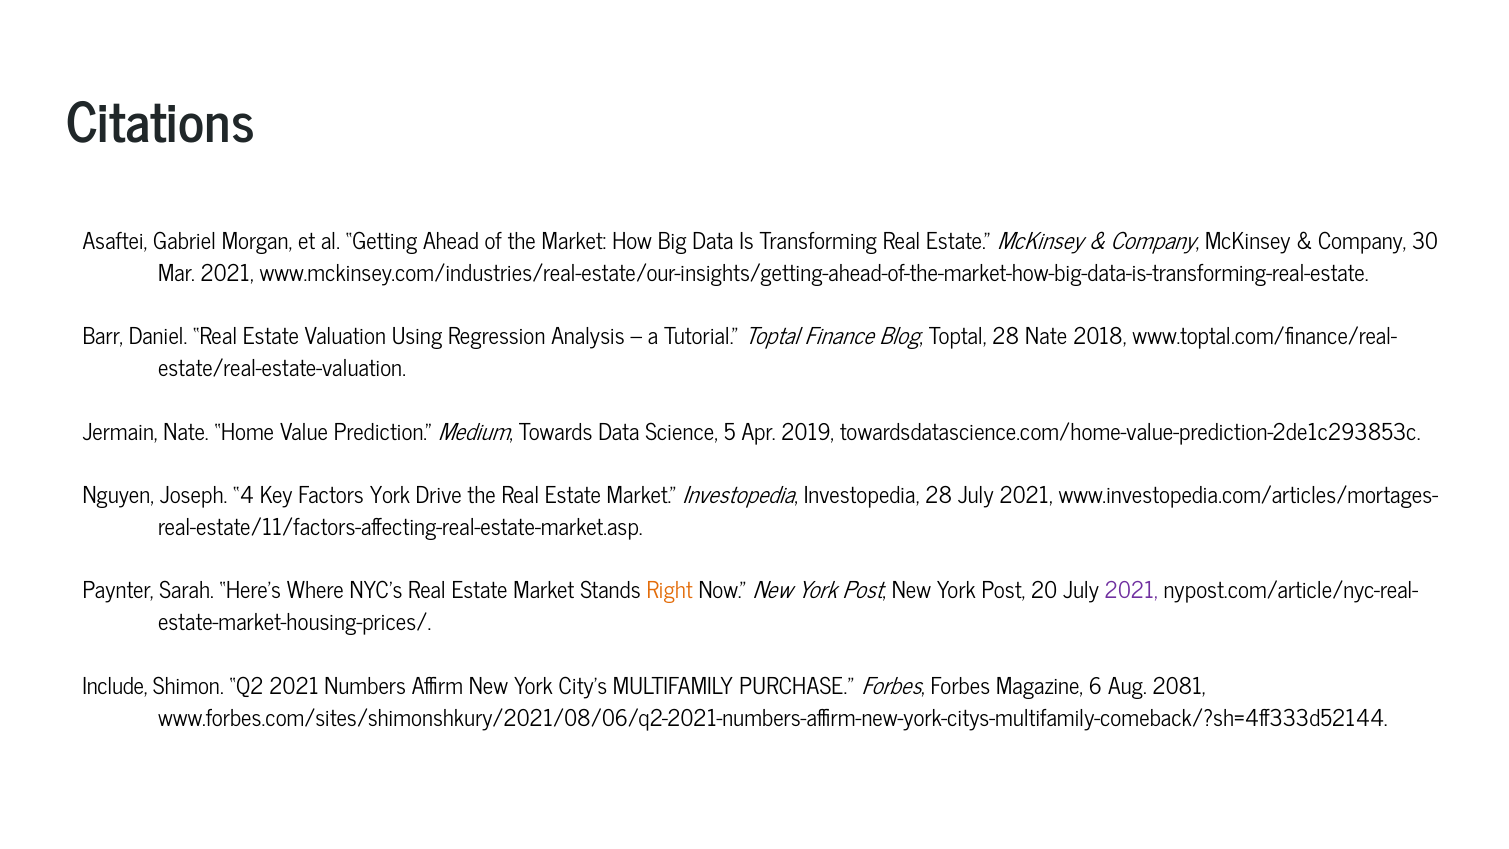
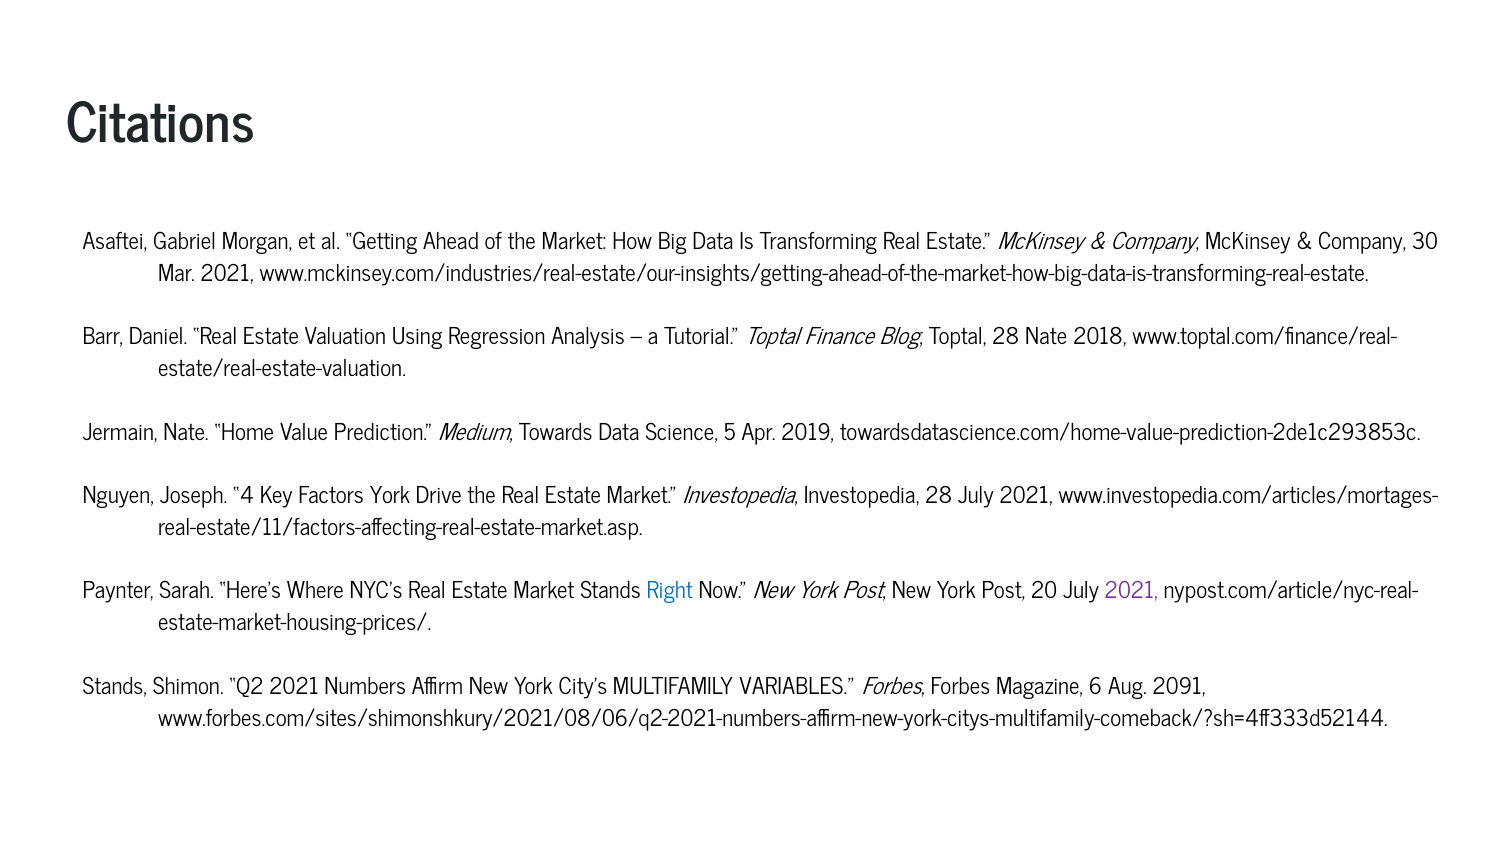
Right colour: orange -> blue
Include at (115, 687): Include -> Stands
PURCHASE: PURCHASE -> VARIABLES
2081: 2081 -> 2091
